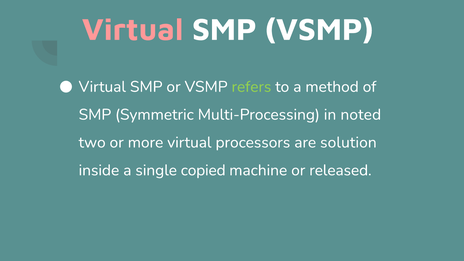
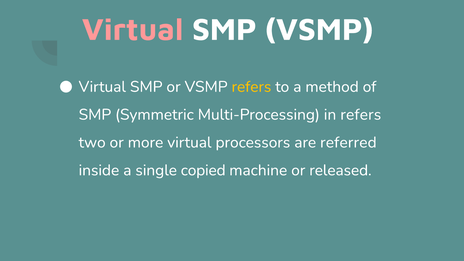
refers at (251, 87) colour: light green -> yellow
in noted: noted -> refers
solution: solution -> referred
